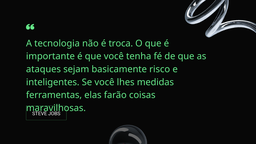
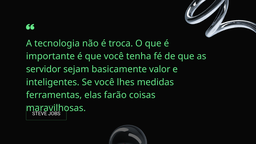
ataques: ataques -> servidor
risco: risco -> valor
